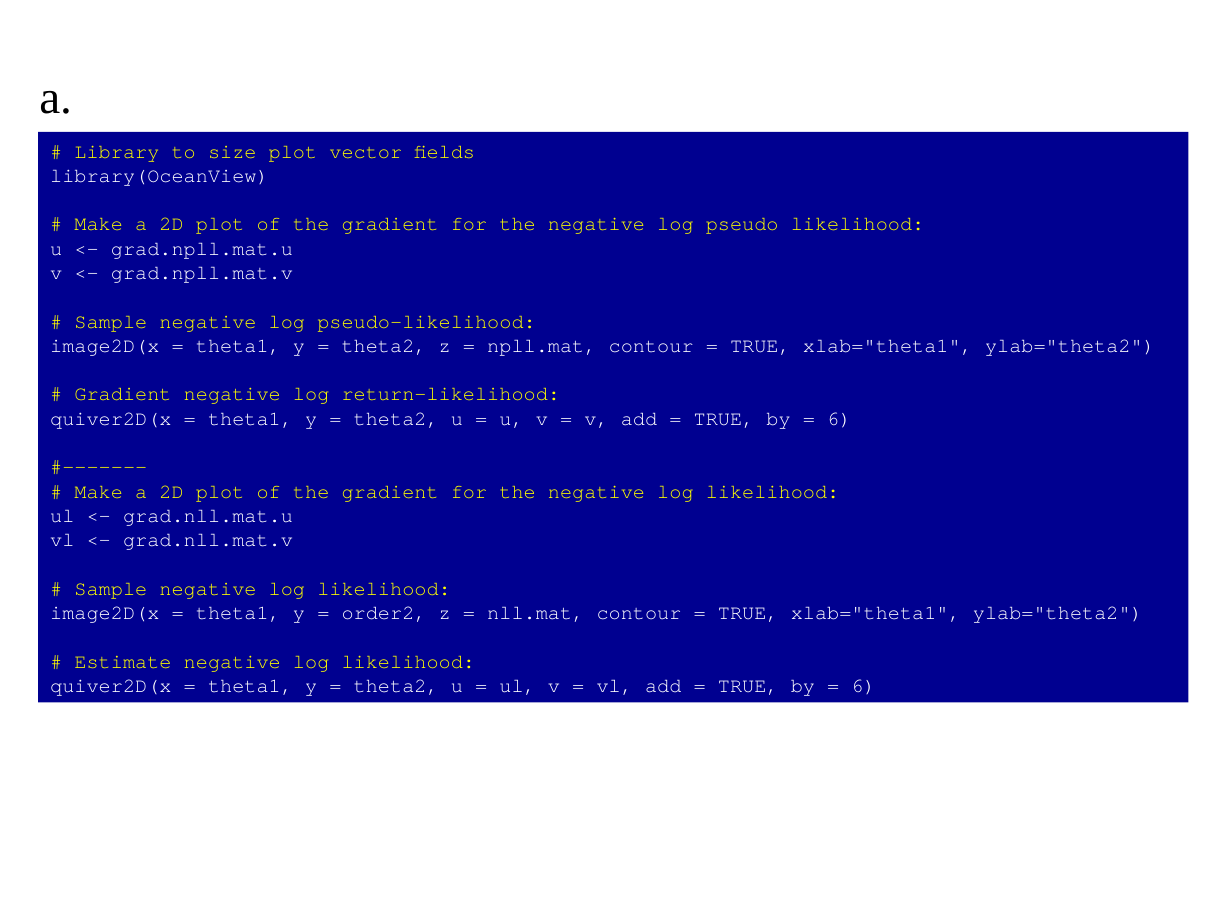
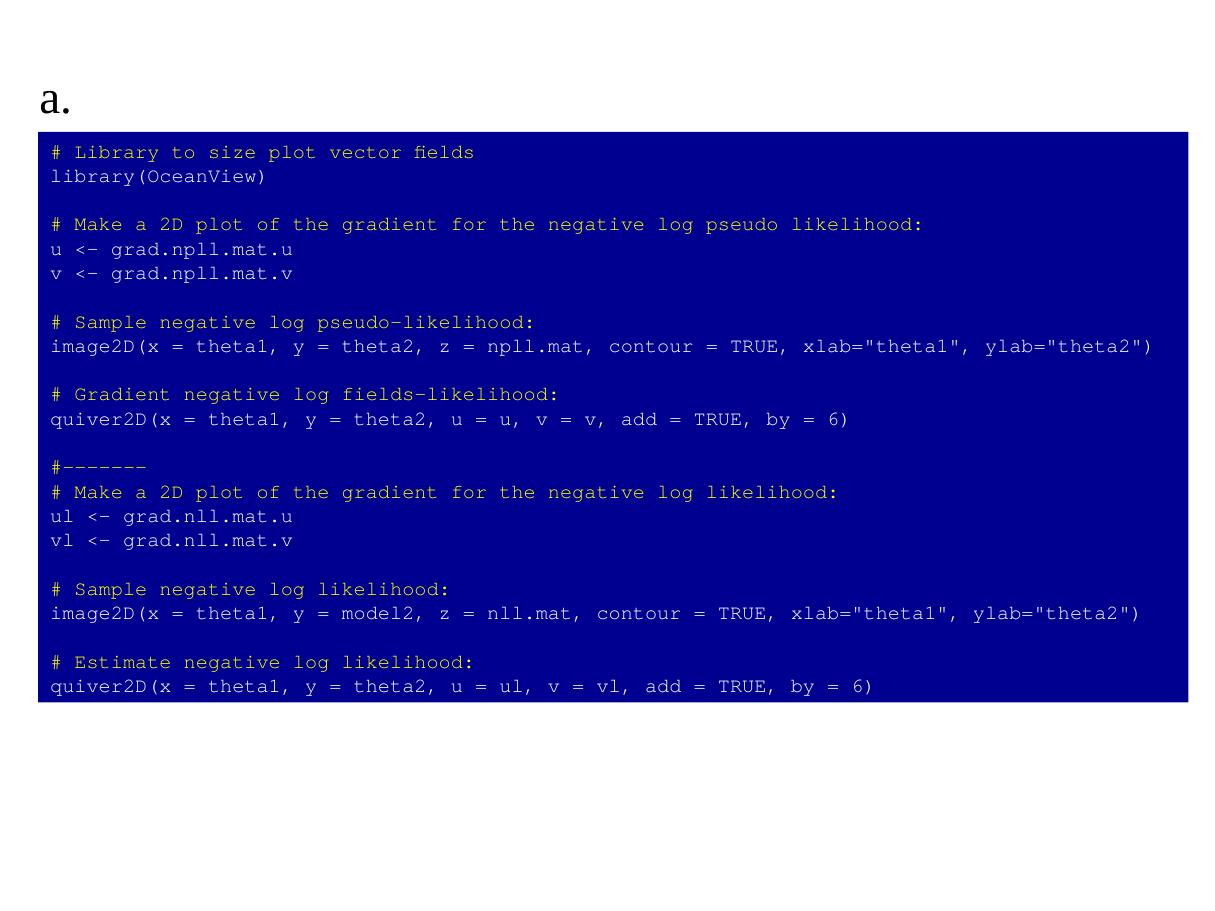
return-likelihood: return-likelihood -> fields-likelihood
order2: order2 -> model2
